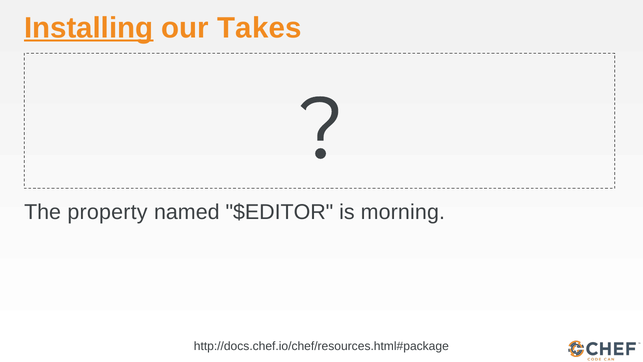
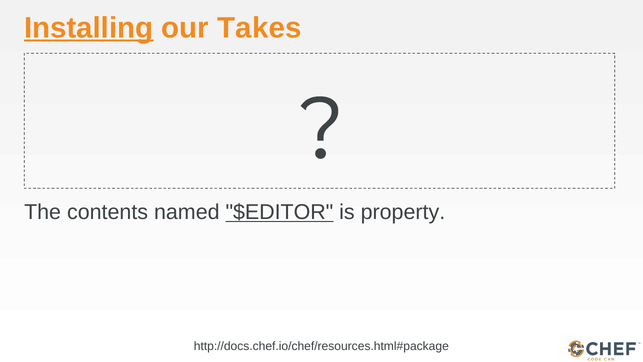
property: property -> contents
$EDITOR underline: none -> present
morning: morning -> property
